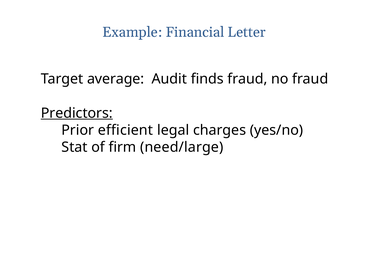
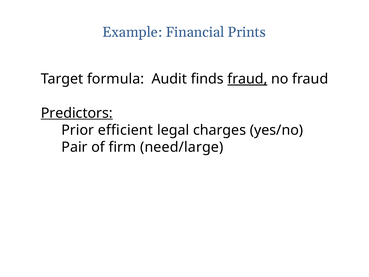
Letter: Letter -> Prints
average: average -> formula
fraud at (247, 79) underline: none -> present
Stat: Stat -> Pair
